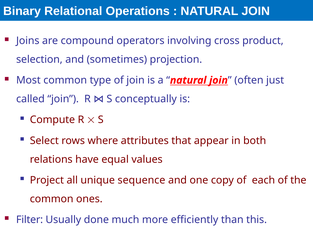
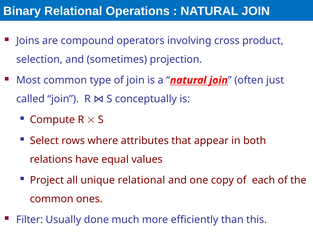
unique sequence: sequence -> relational
